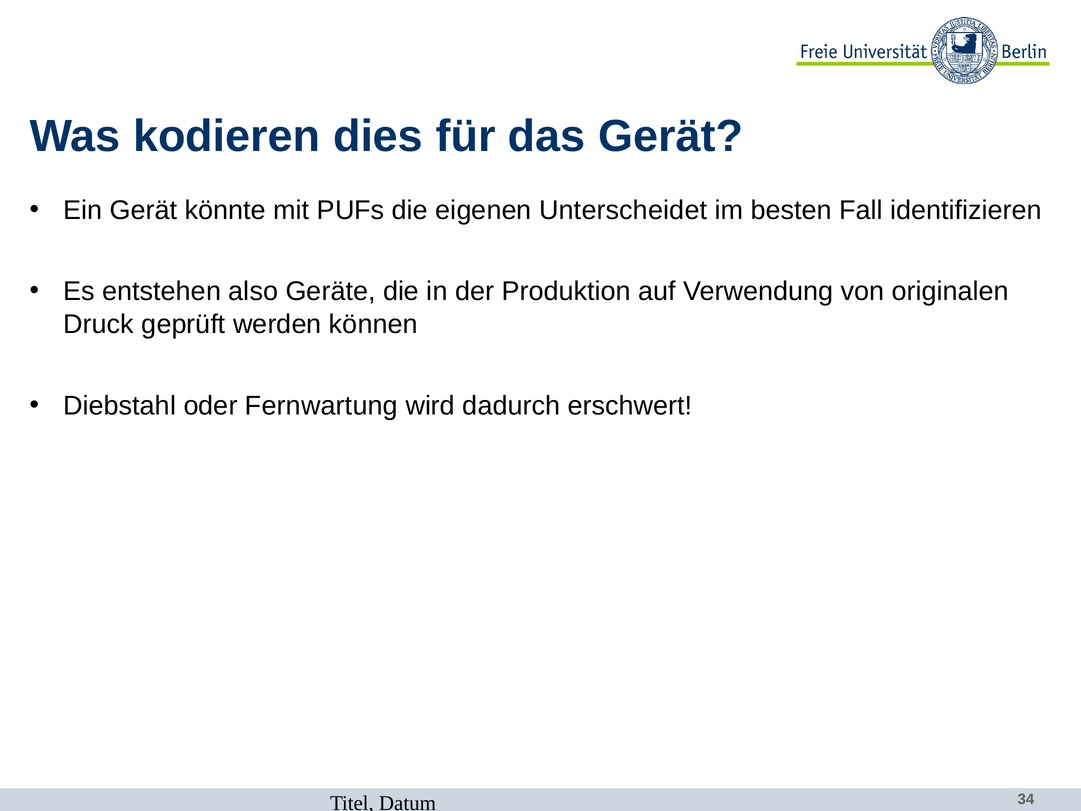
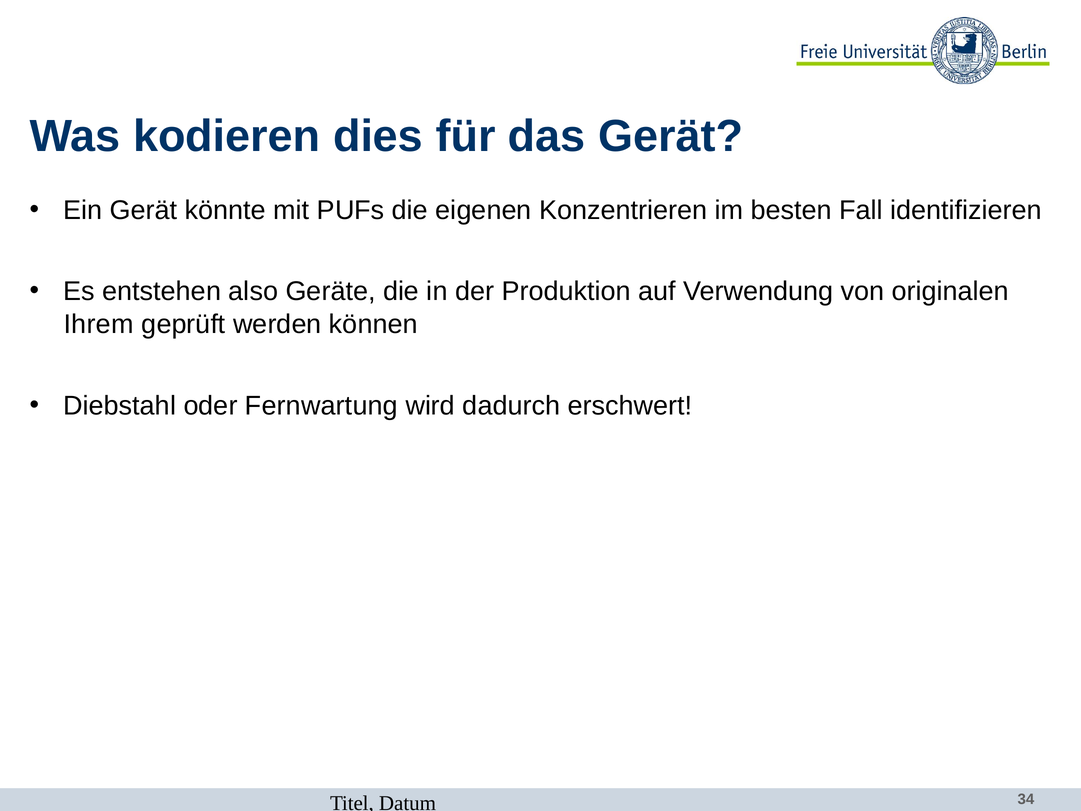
Unterscheidet: Unterscheidet -> Konzentrieren
Druck: Druck -> Ihrem
